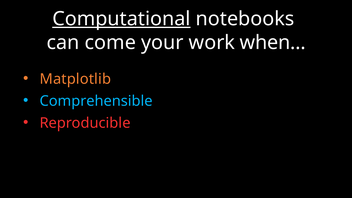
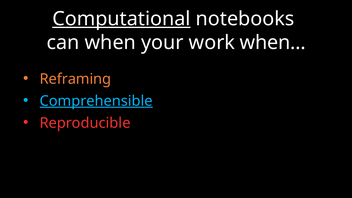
come: come -> when
Matplotlib: Matplotlib -> Reframing
Comprehensible underline: none -> present
